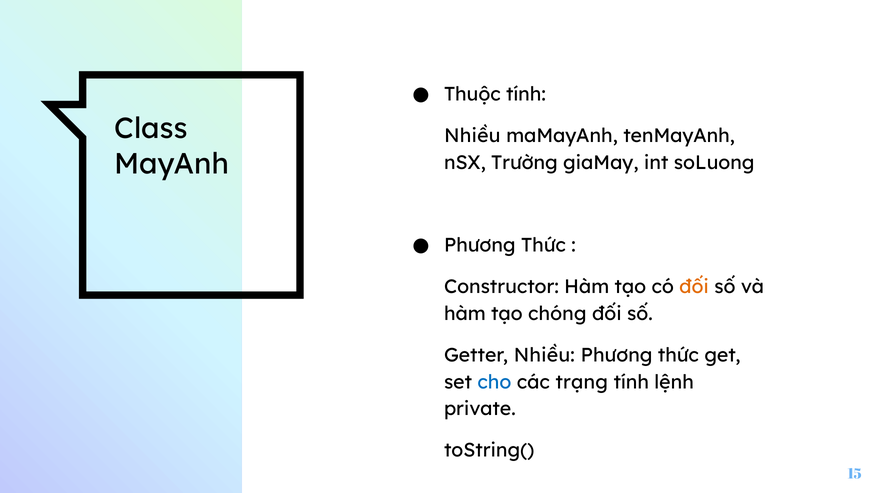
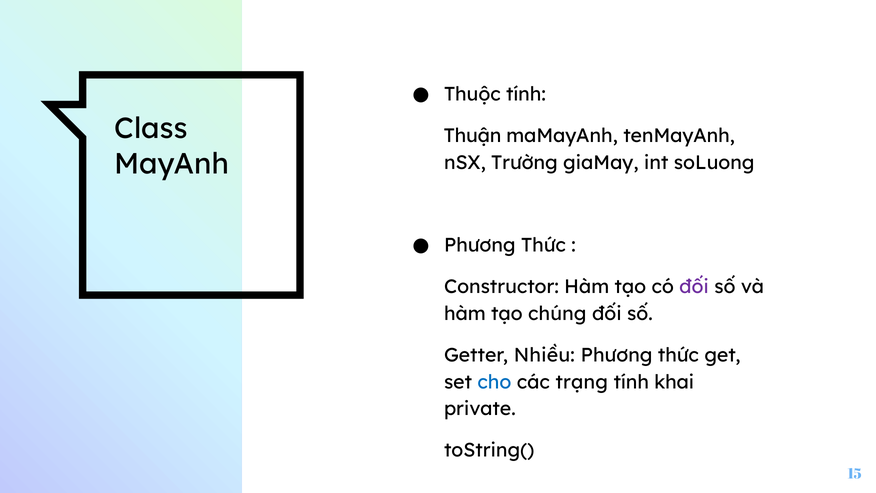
Nhiều at (472, 136): Nhiều -> Thuận
đối at (694, 287) colour: orange -> purple
chóng: chóng -> chúng
lệnh: lệnh -> khai
